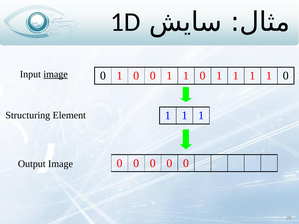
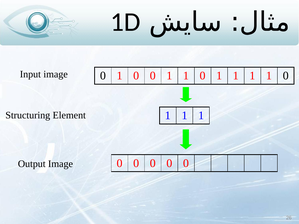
image at (56, 74) underline: present -> none
